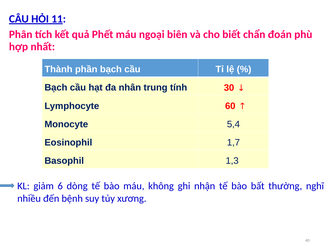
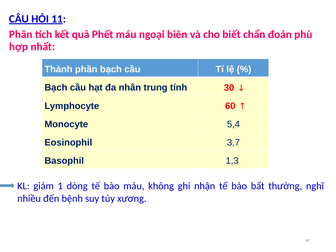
1,7: 1,7 -> 3,7
6: 6 -> 1
